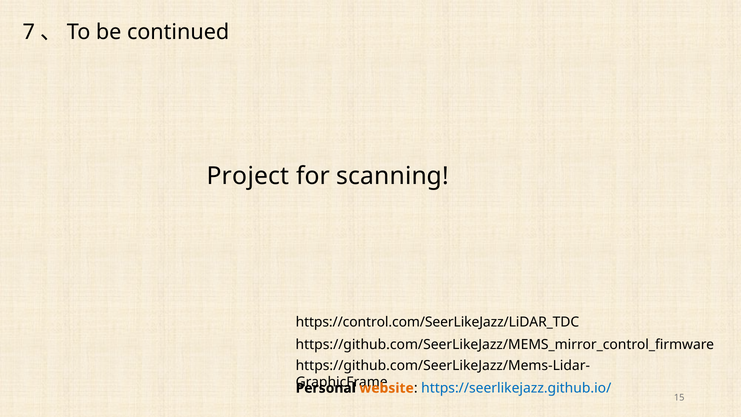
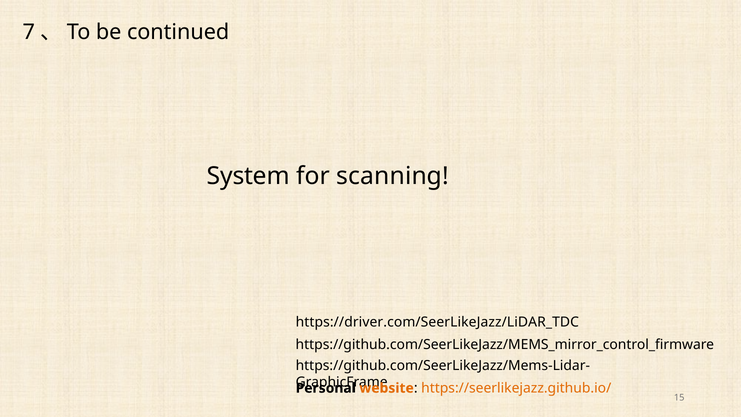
Project: Project -> System
https://control.com/SeerLikeJazz/LiDAR_TDC: https://control.com/SeerLikeJazz/LiDAR_TDC -> https://driver.com/SeerLikeJazz/LiDAR_TDC
https://seerlikejazz.github.io/ colour: blue -> orange
